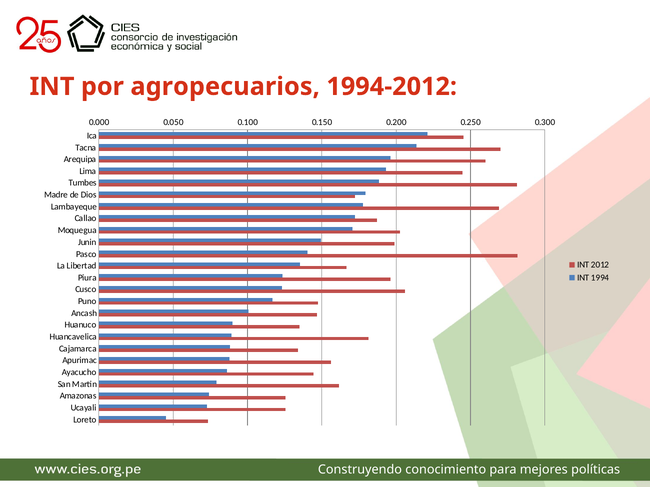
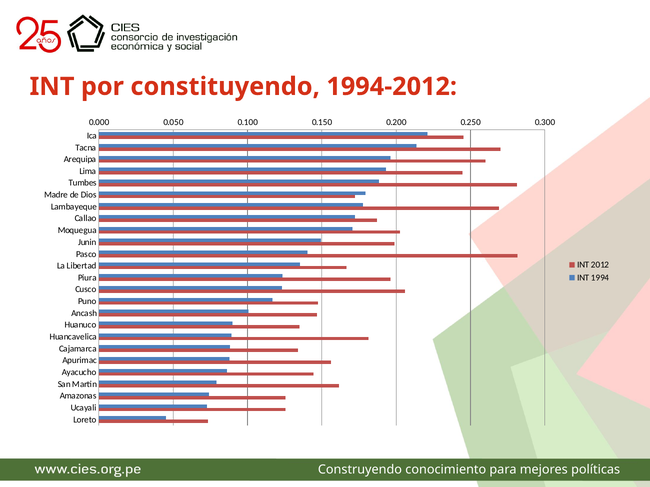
agropecuarios: agropecuarios -> constituyendo
